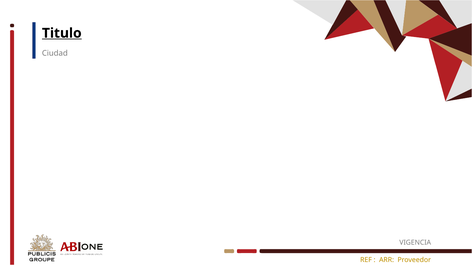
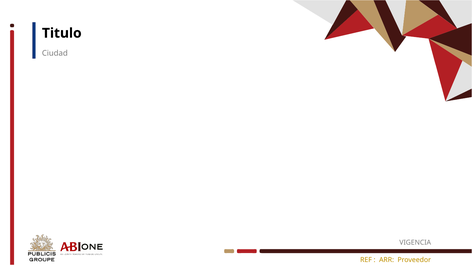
Titulo underline: present -> none
